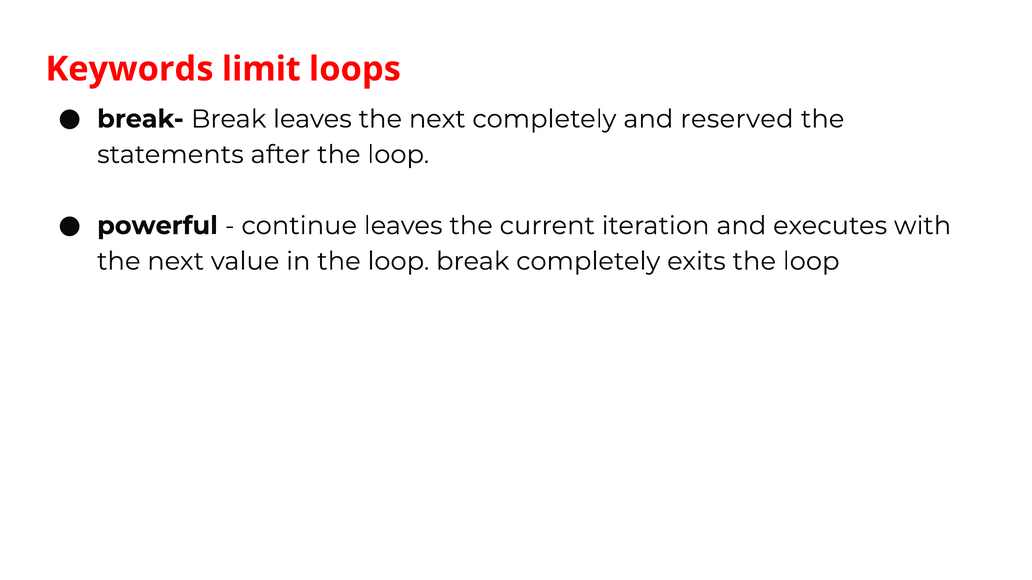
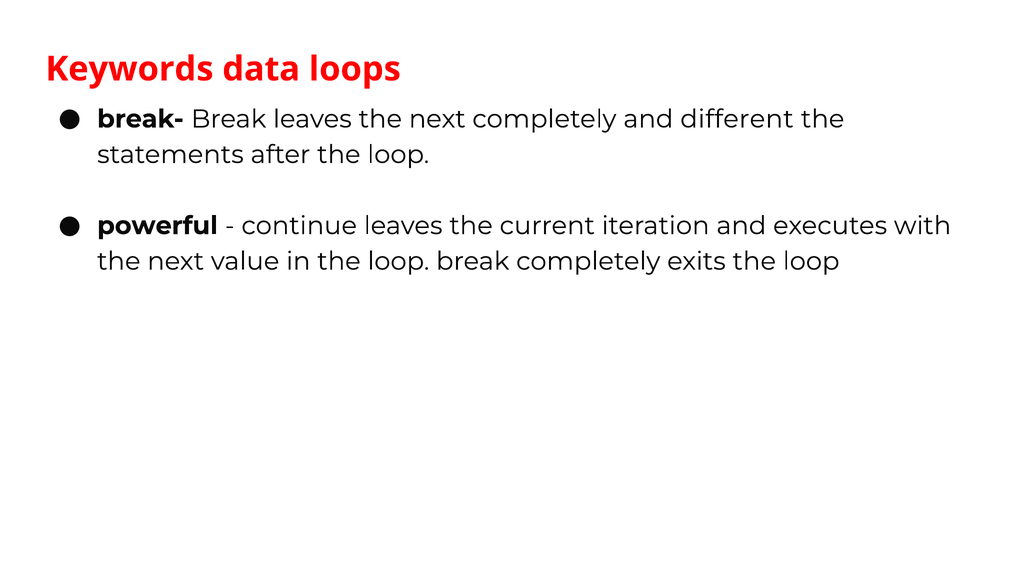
limit: limit -> data
reserved: reserved -> different
